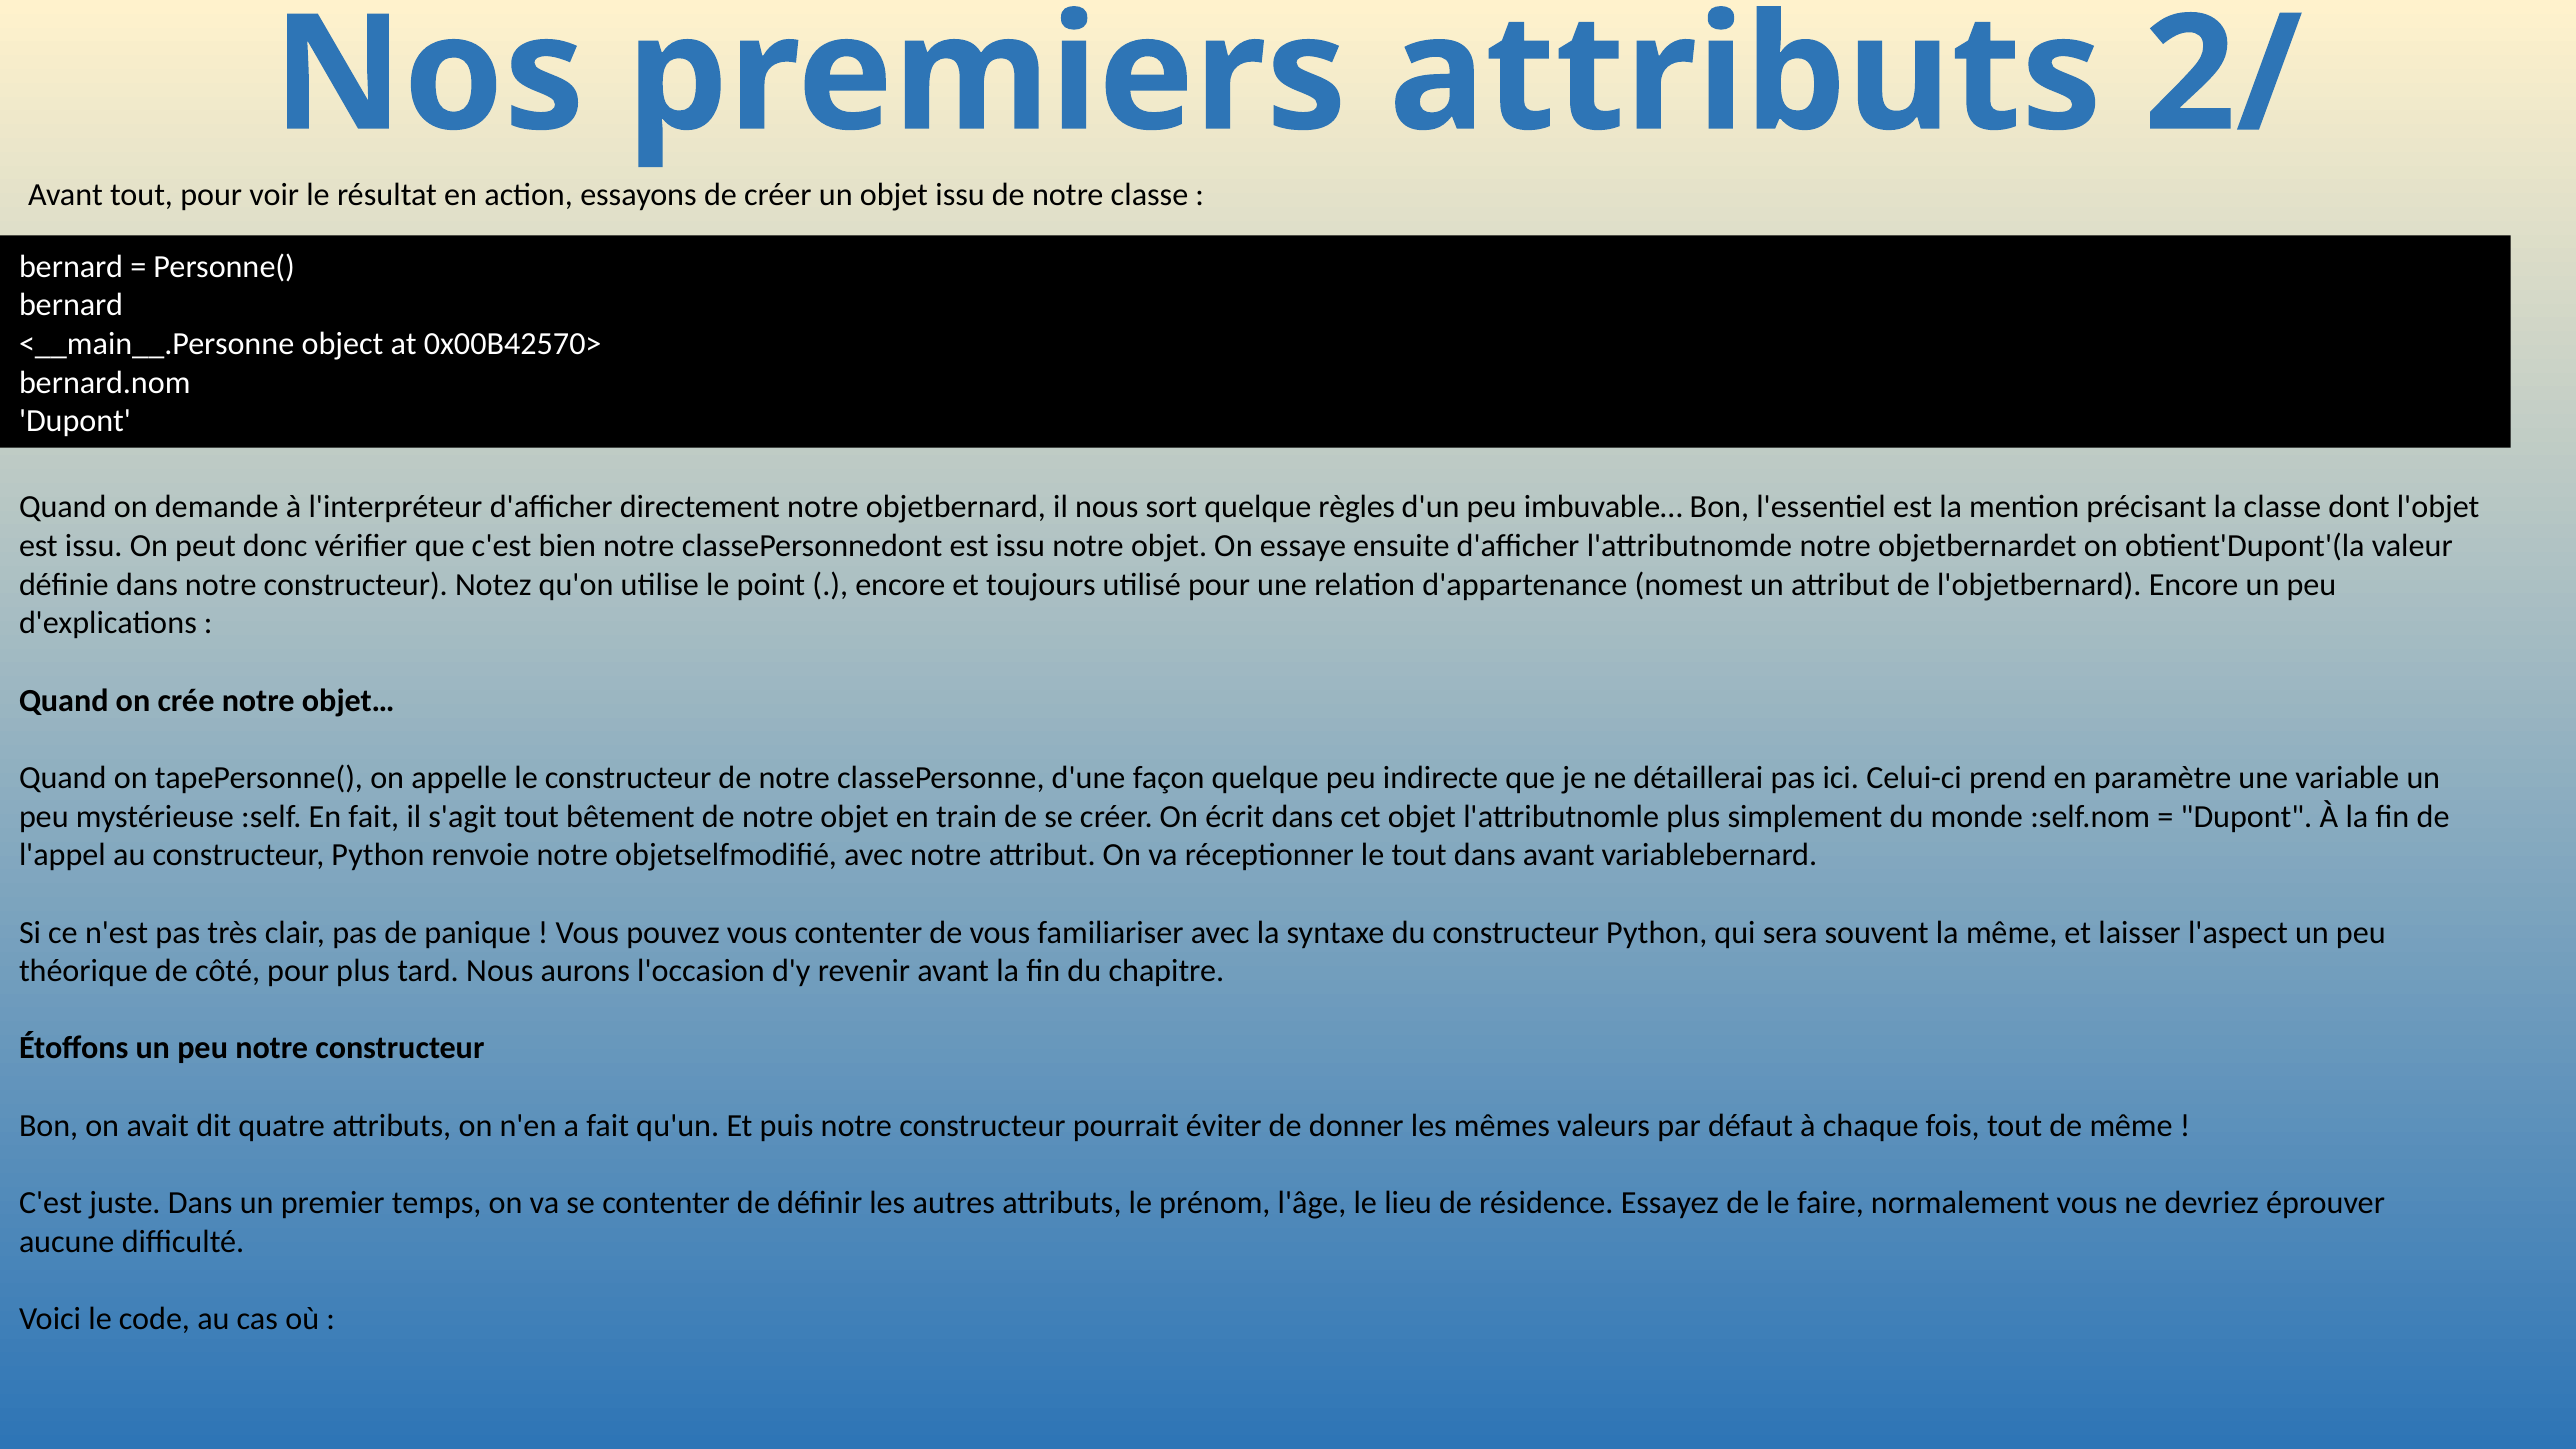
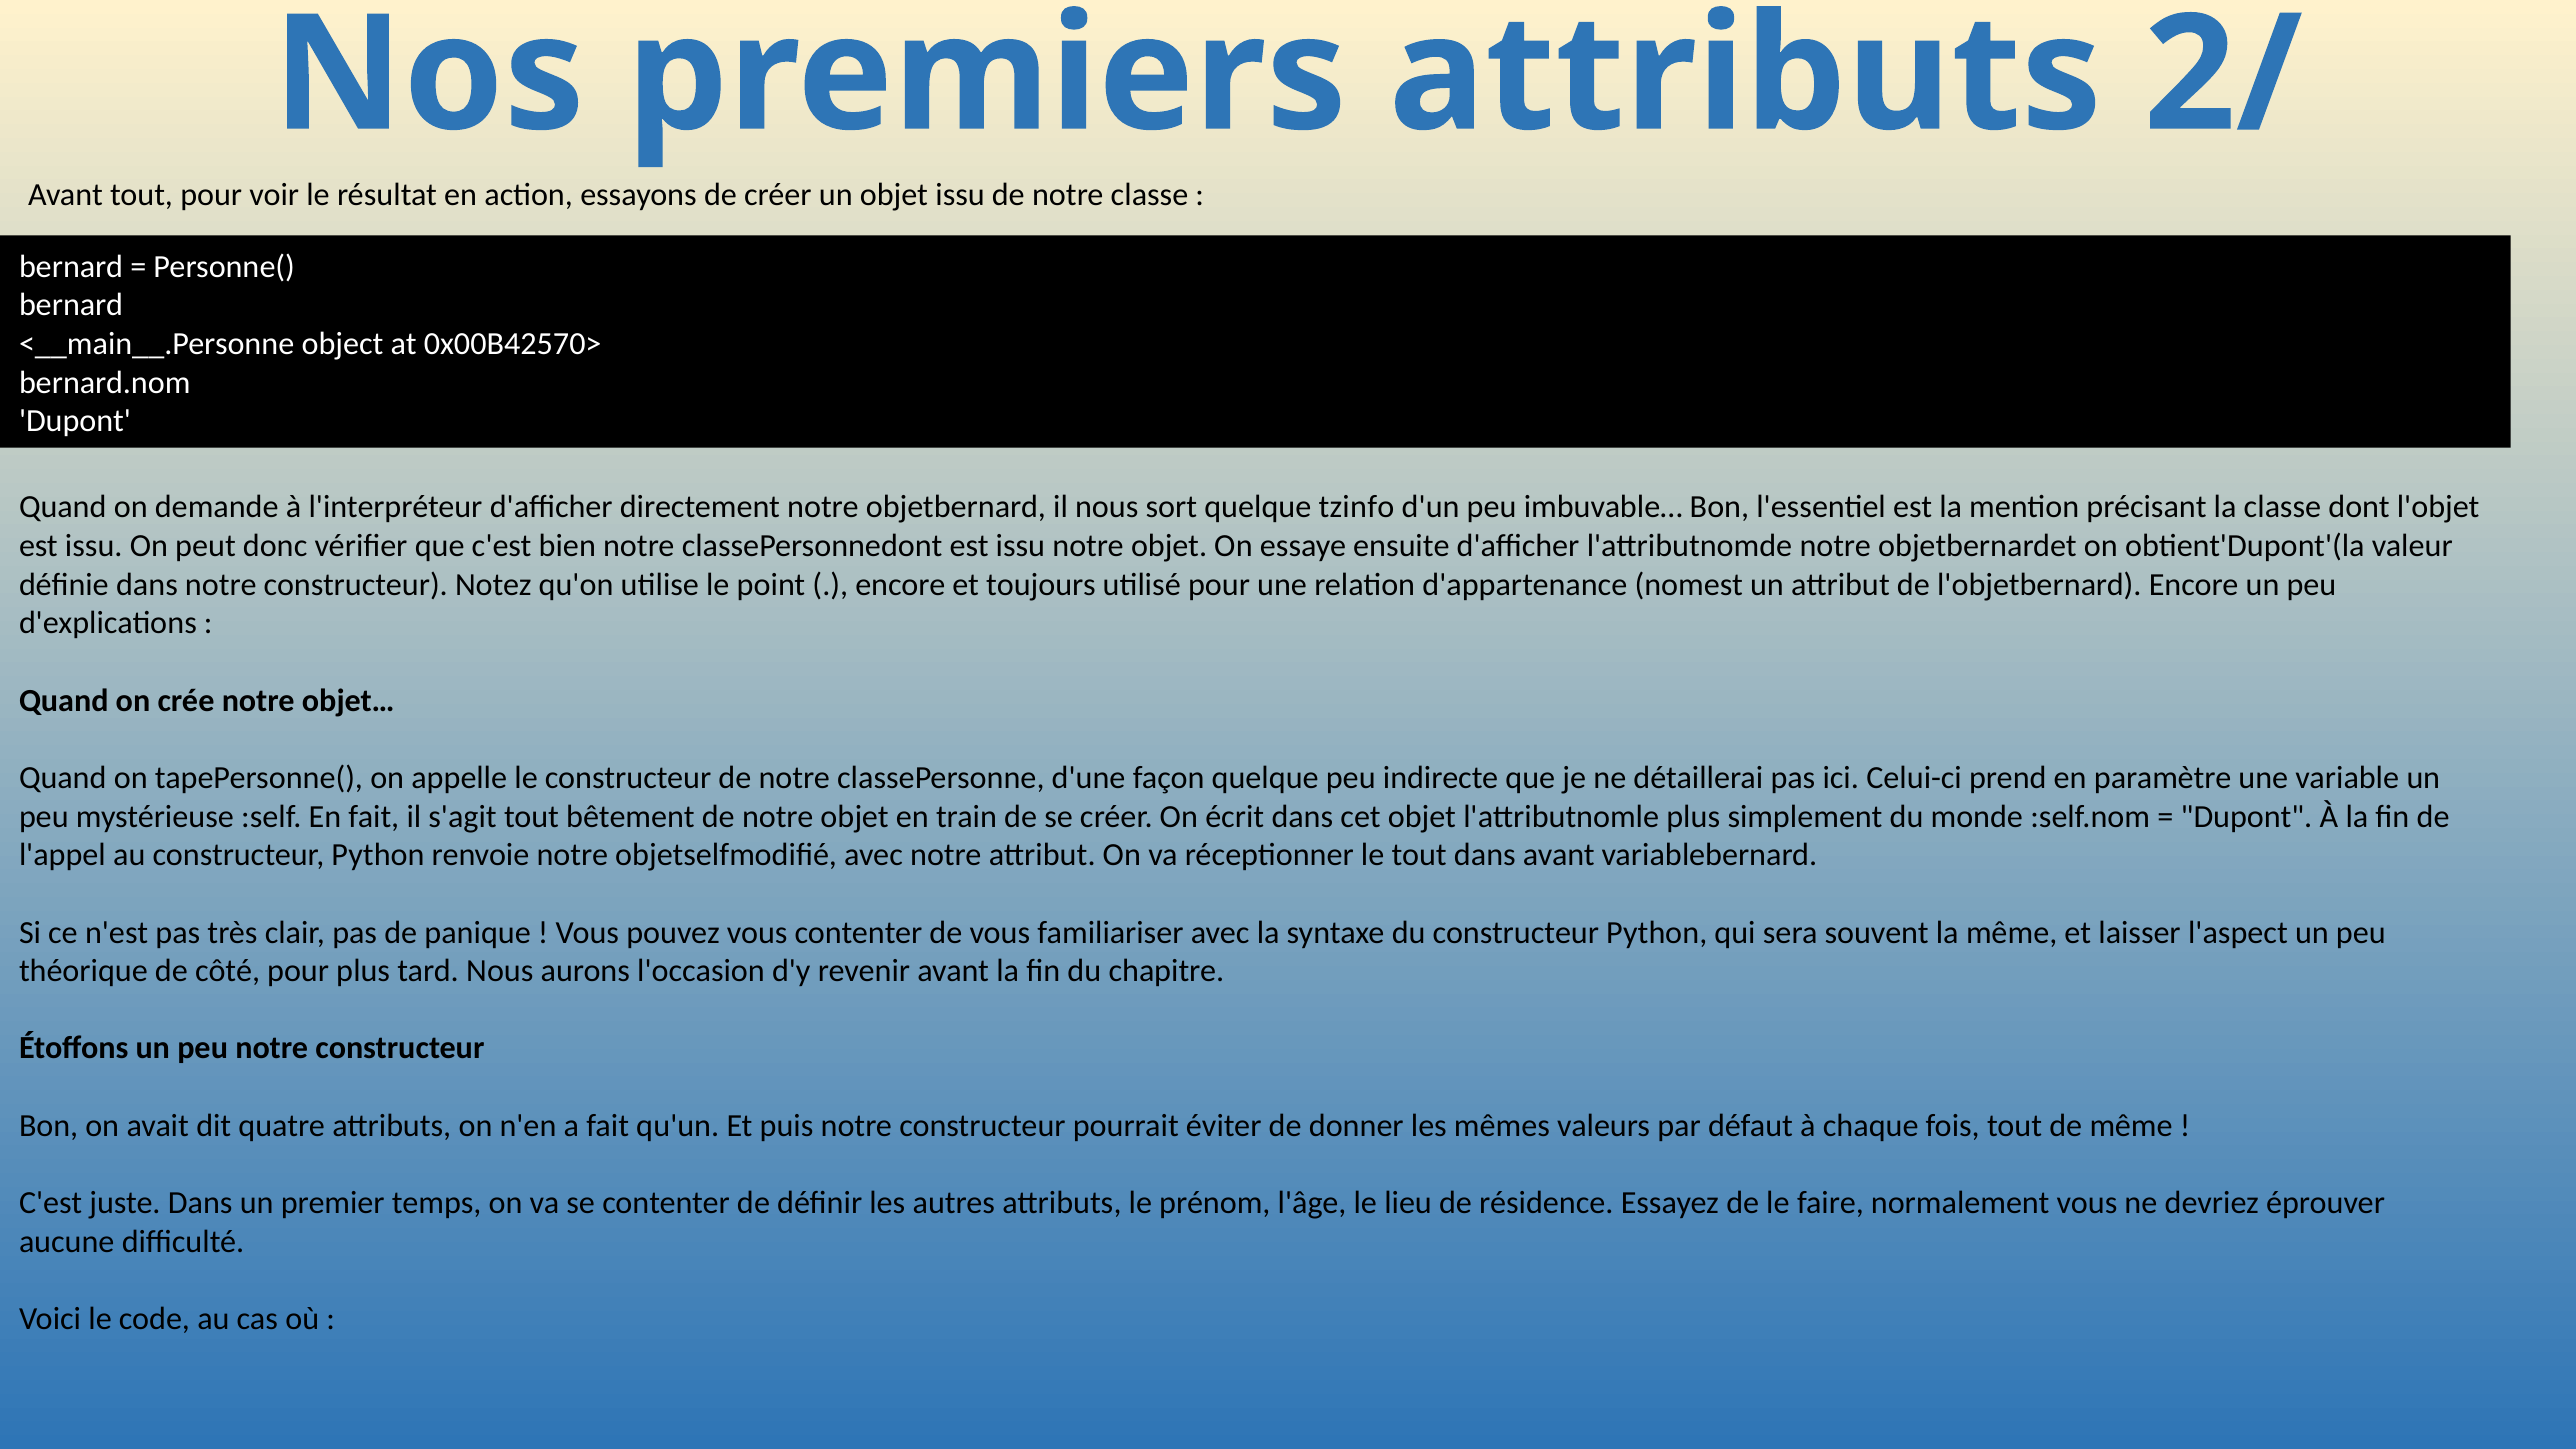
règles: règles -> tzinfo
